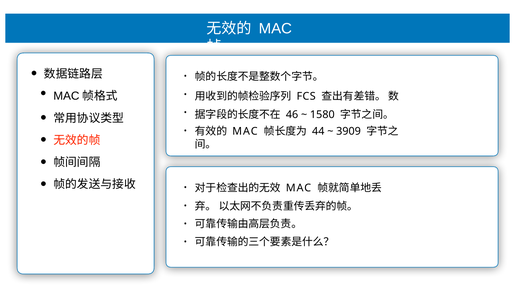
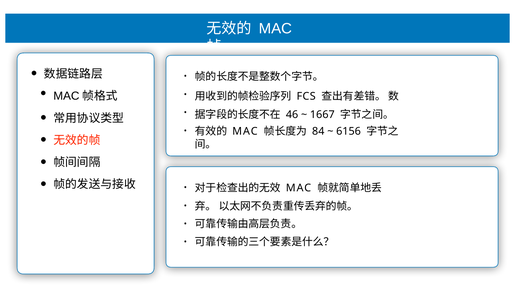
1580: 1580 -> 1667
44: 44 -> 84
3909: 3909 -> 6156
